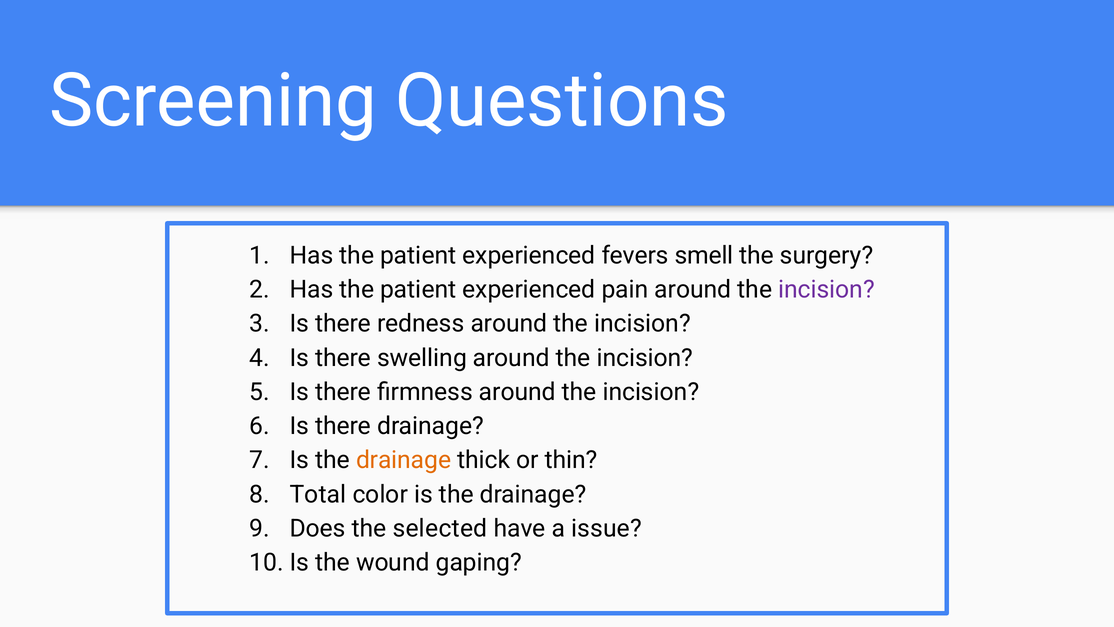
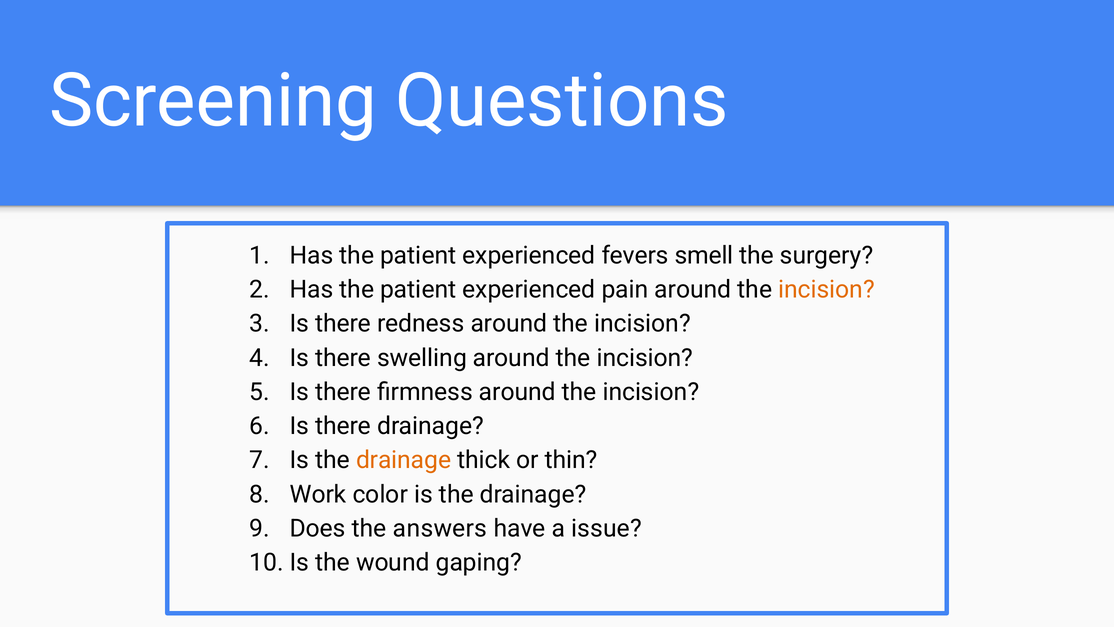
incision at (826, 289) colour: purple -> orange
Total: Total -> Work
selected: selected -> answers
